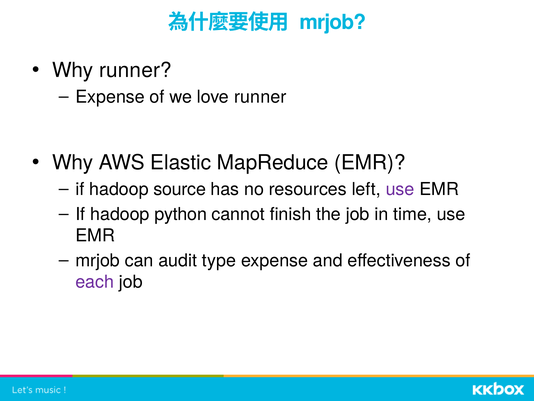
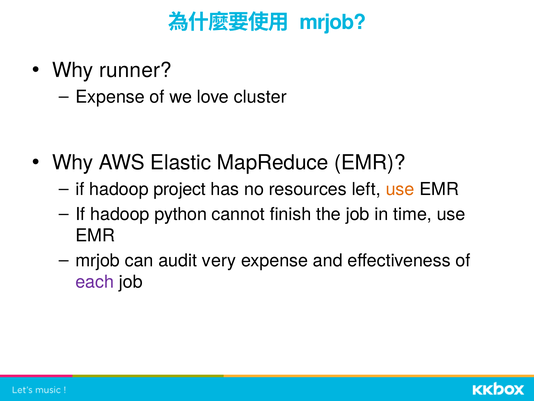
love runner: runner -> cluster
source: source -> project
use at (400, 189) colour: purple -> orange
type: type -> very
